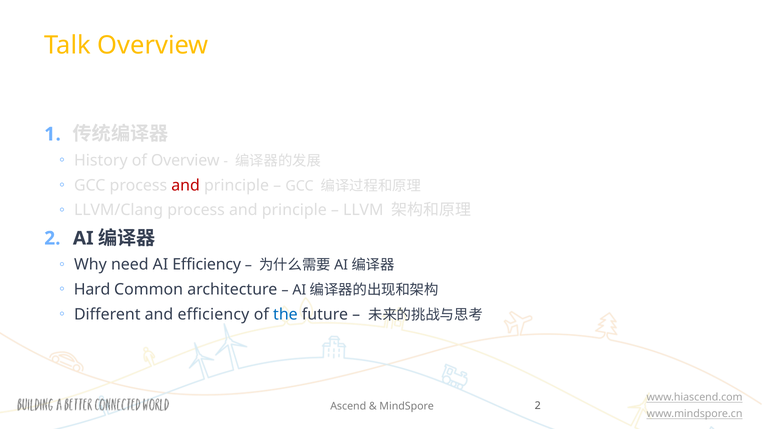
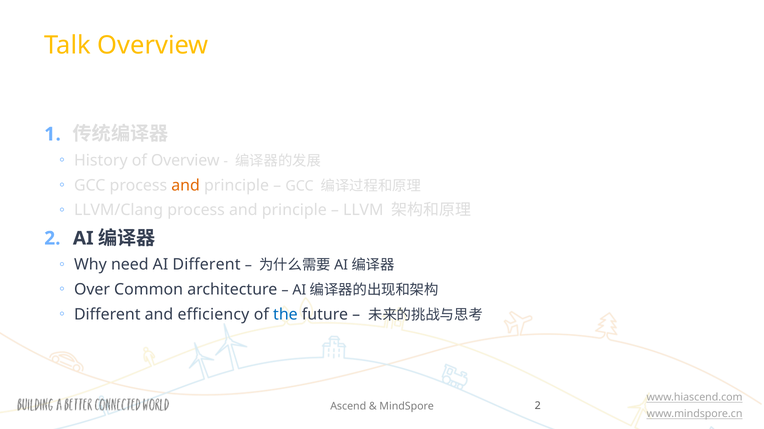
and at (186, 186) colour: red -> orange
AI Efficiency: Efficiency -> Different
Hard: Hard -> Over
